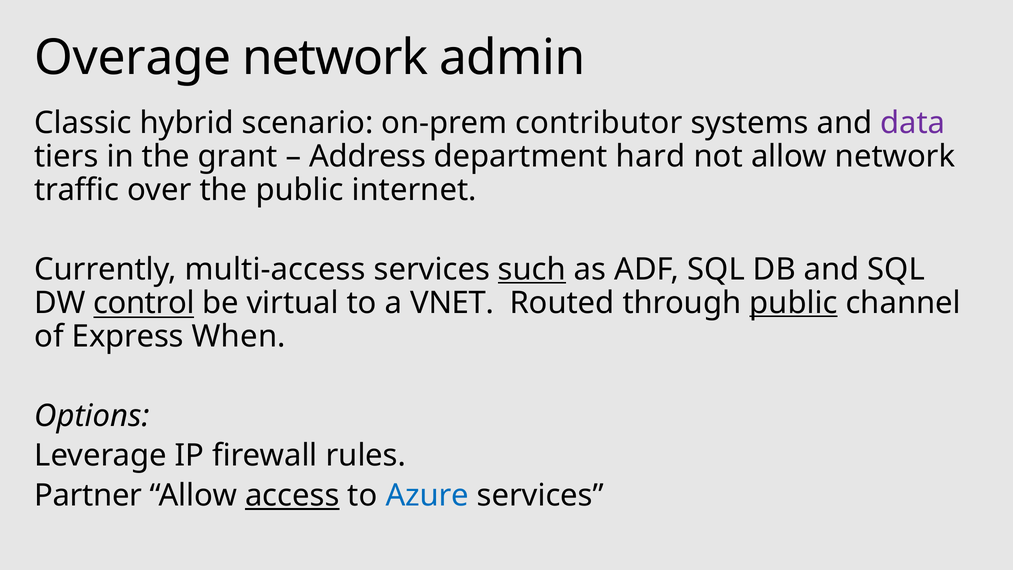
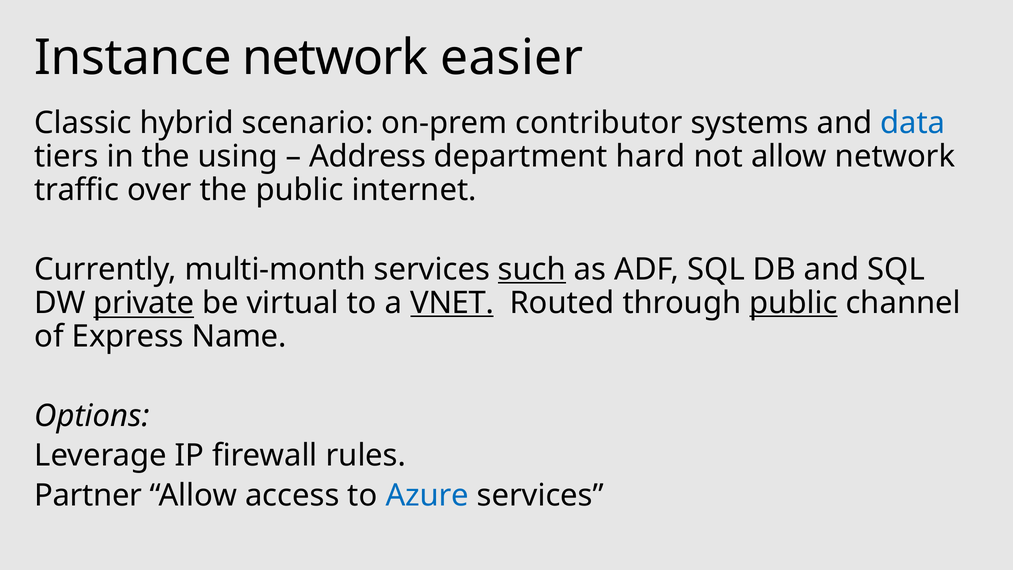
Overage: Overage -> Instance
admin: admin -> easier
data colour: purple -> blue
grant: grant -> using
multi-access: multi-access -> multi-month
control: control -> private
VNET underline: none -> present
When: When -> Name
access underline: present -> none
